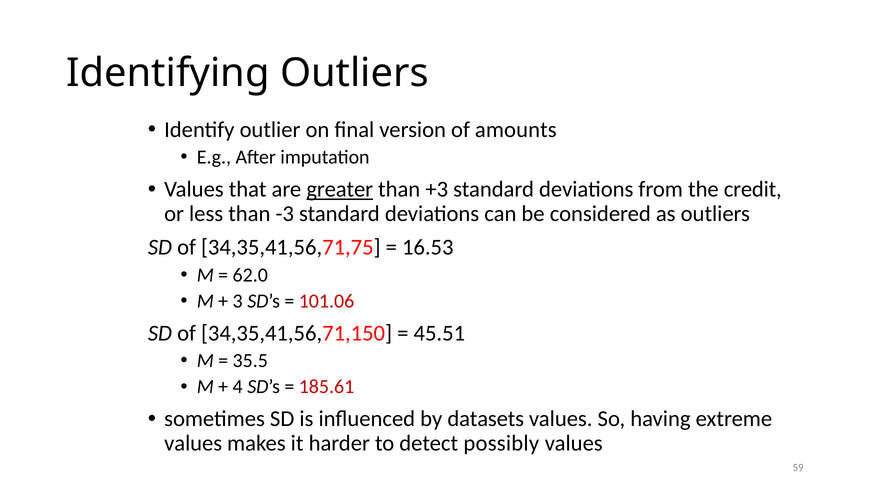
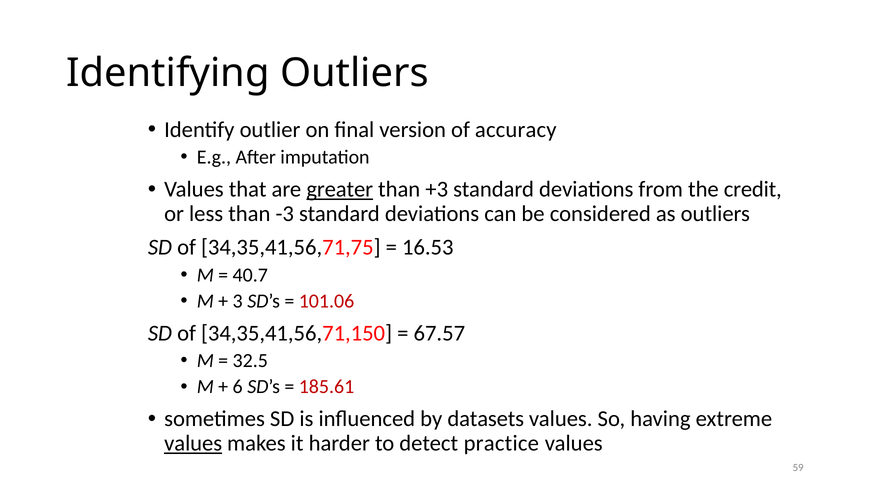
amounts: amounts -> accuracy
62.0: 62.0 -> 40.7
45.51: 45.51 -> 67.57
35.5: 35.5 -> 32.5
4: 4 -> 6
values at (193, 443) underline: none -> present
possibly: possibly -> practice
